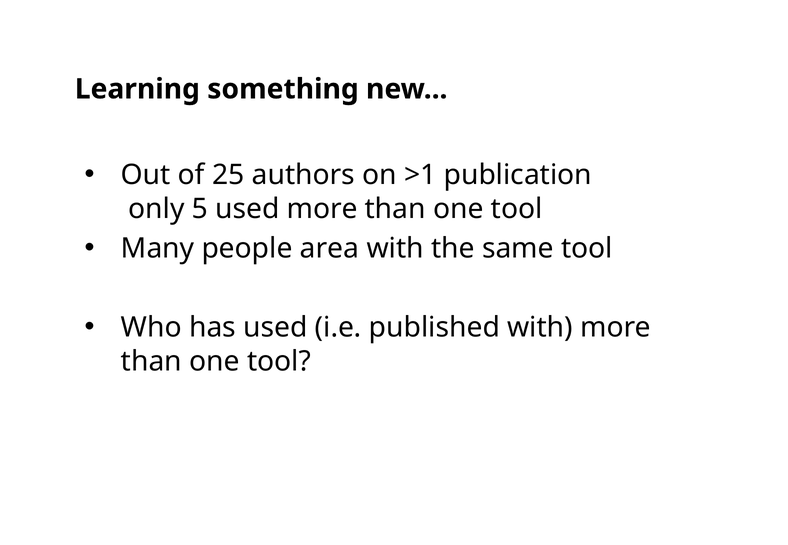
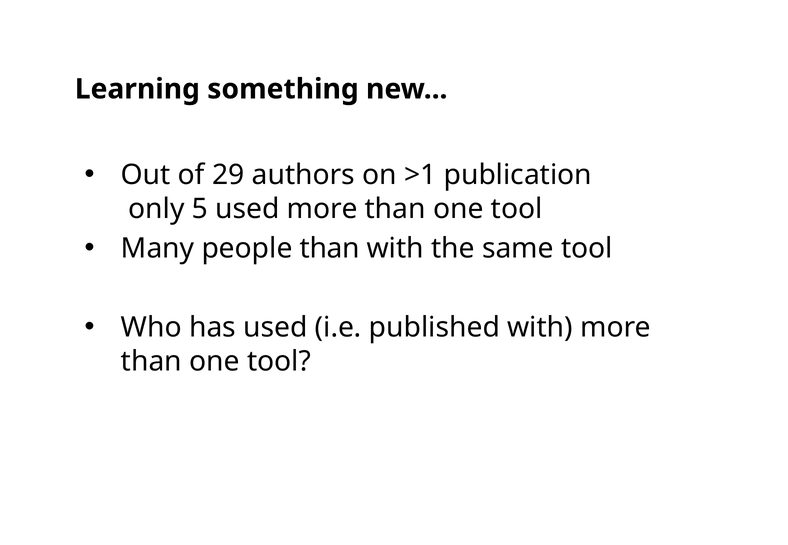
25: 25 -> 29
people area: area -> than
